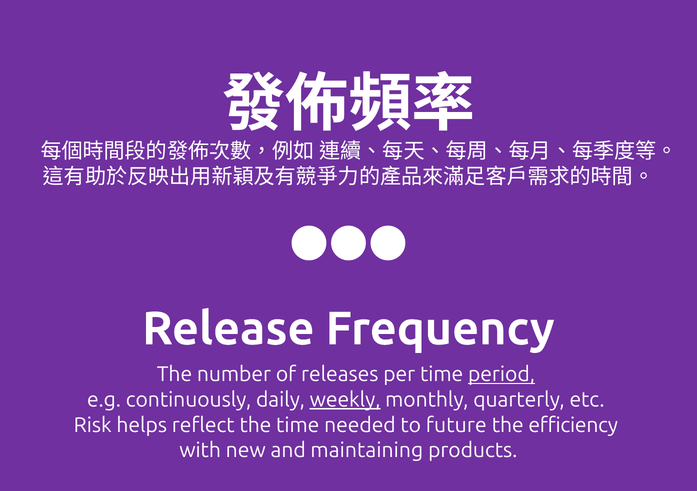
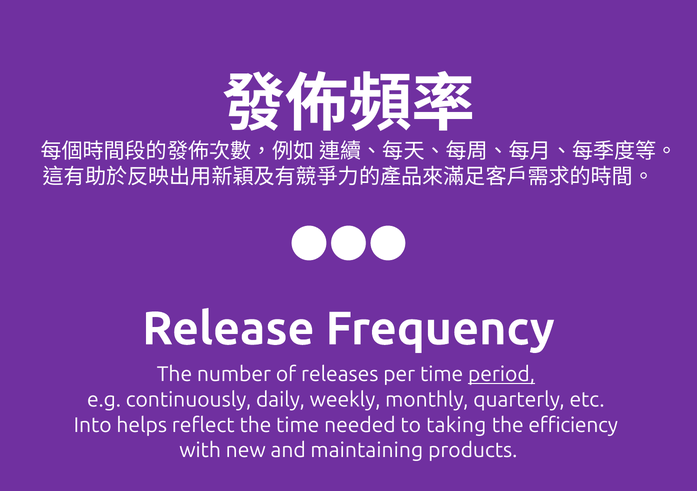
weekly underline: present -> none
Risk: Risk -> Into
future: future -> taking
